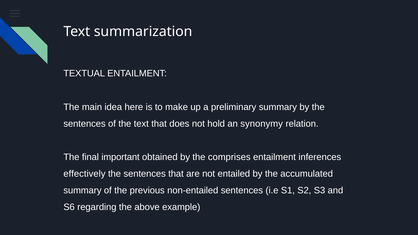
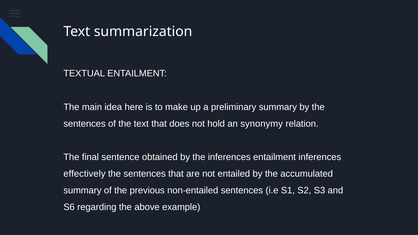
important: important -> sentence
the comprises: comprises -> inferences
